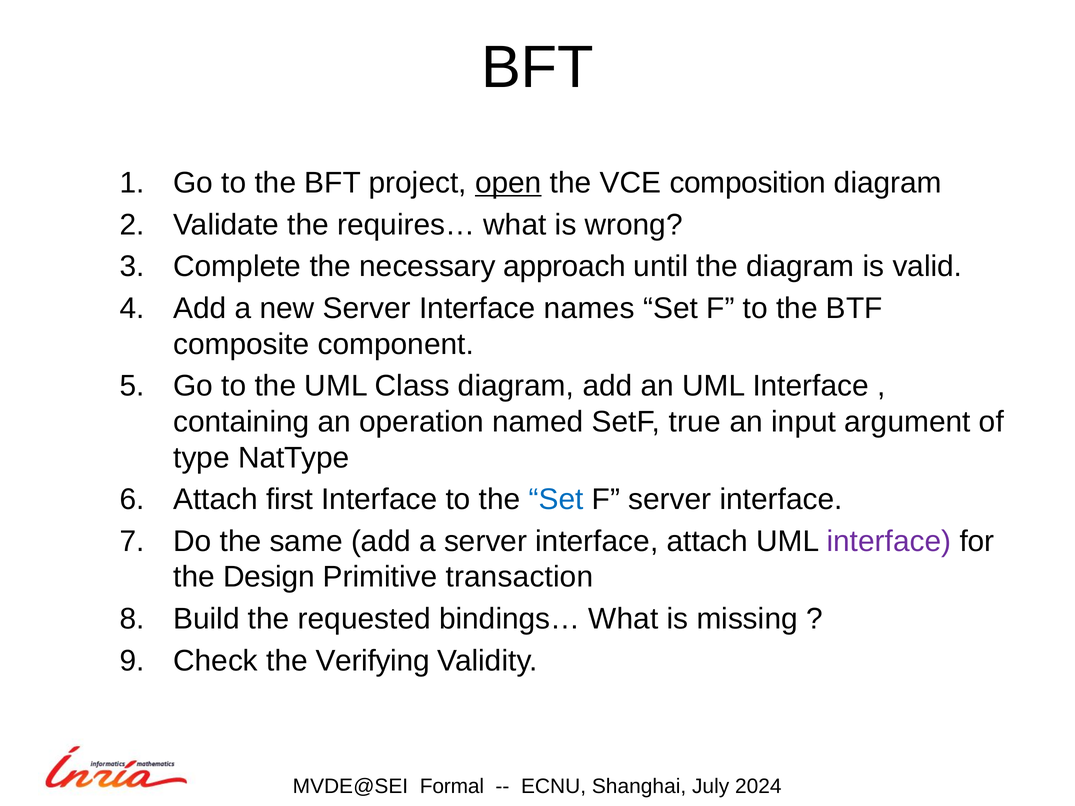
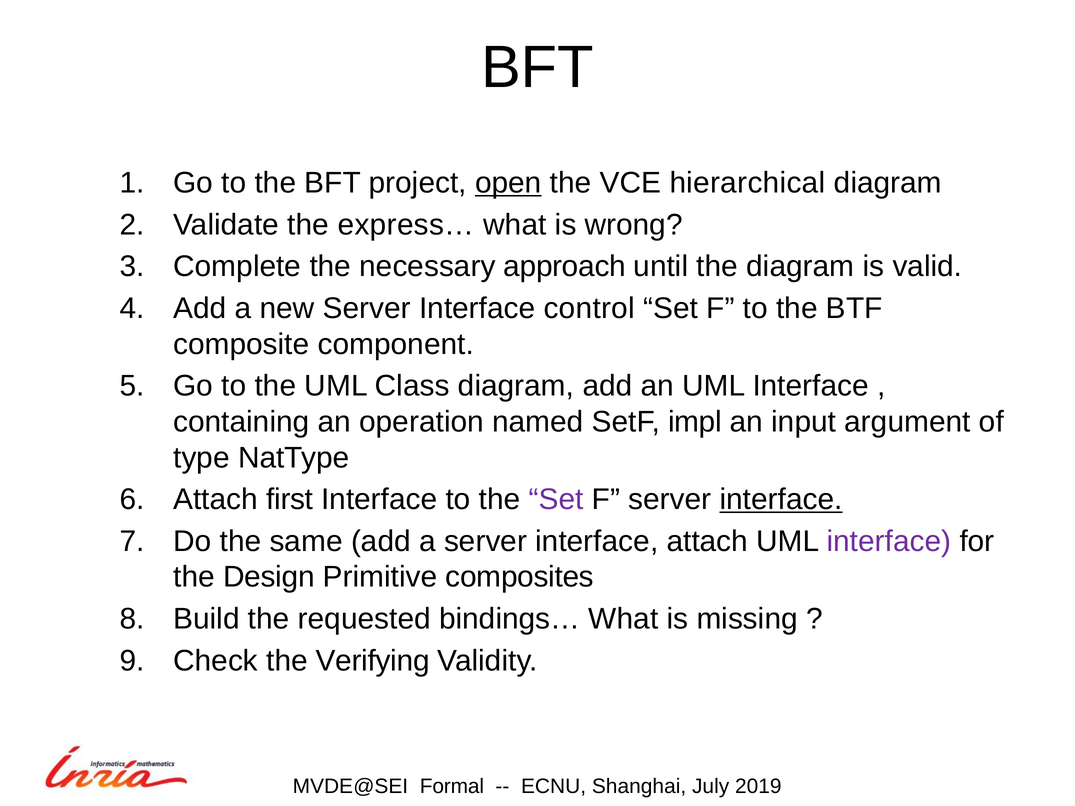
composition: composition -> hierarchical
requires…: requires… -> express…
names: names -> control
true: true -> impl
Set at (556, 500) colour: blue -> purple
interface at (781, 500) underline: none -> present
transaction: transaction -> composites
2024: 2024 -> 2019
